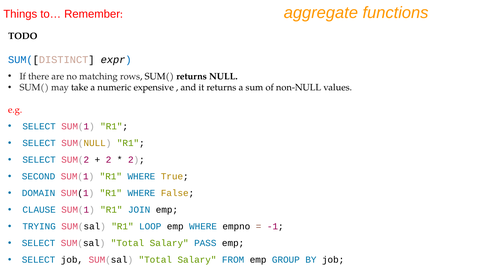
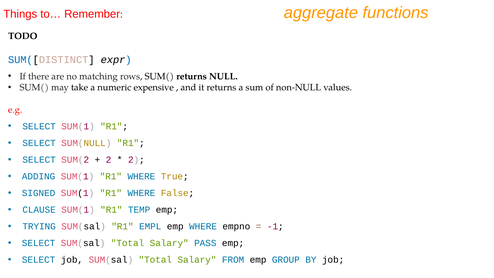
SECOND: SECOND -> ADDING
DOMAIN: DOMAIN -> SIGNED
JOIN: JOIN -> TEMP
LOOP: LOOP -> EMPL
